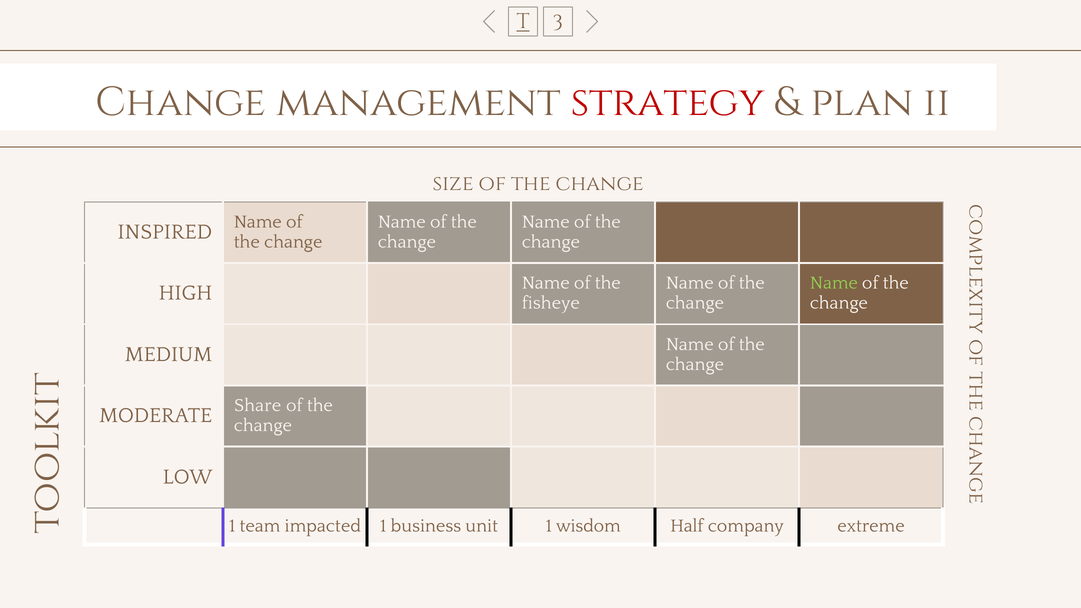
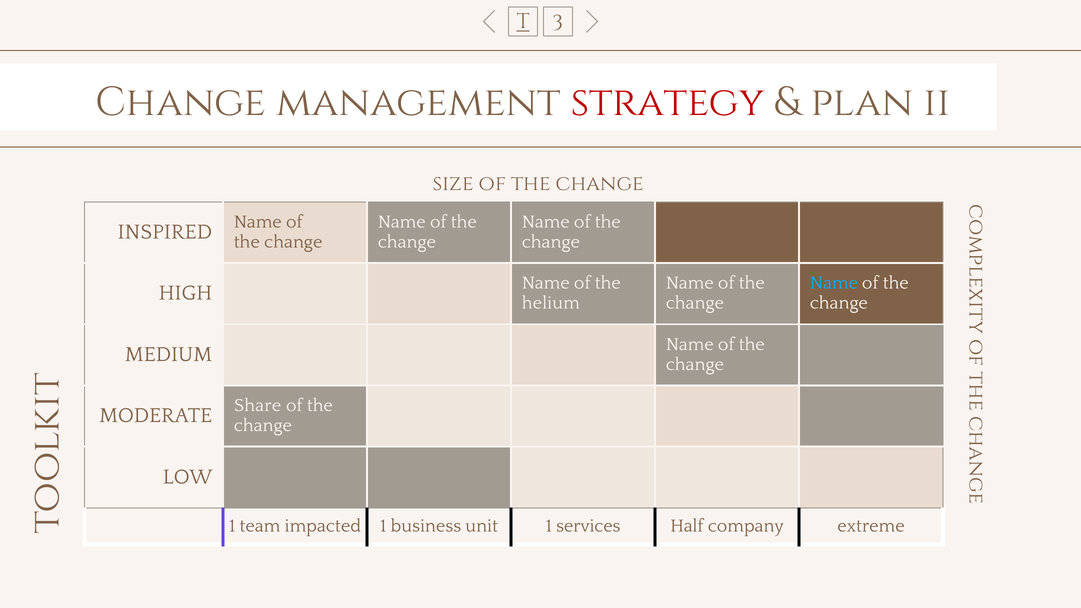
Name at (834, 283) colour: light green -> light blue
fisheye: fisheye -> helium
wisdom: wisdom -> services
